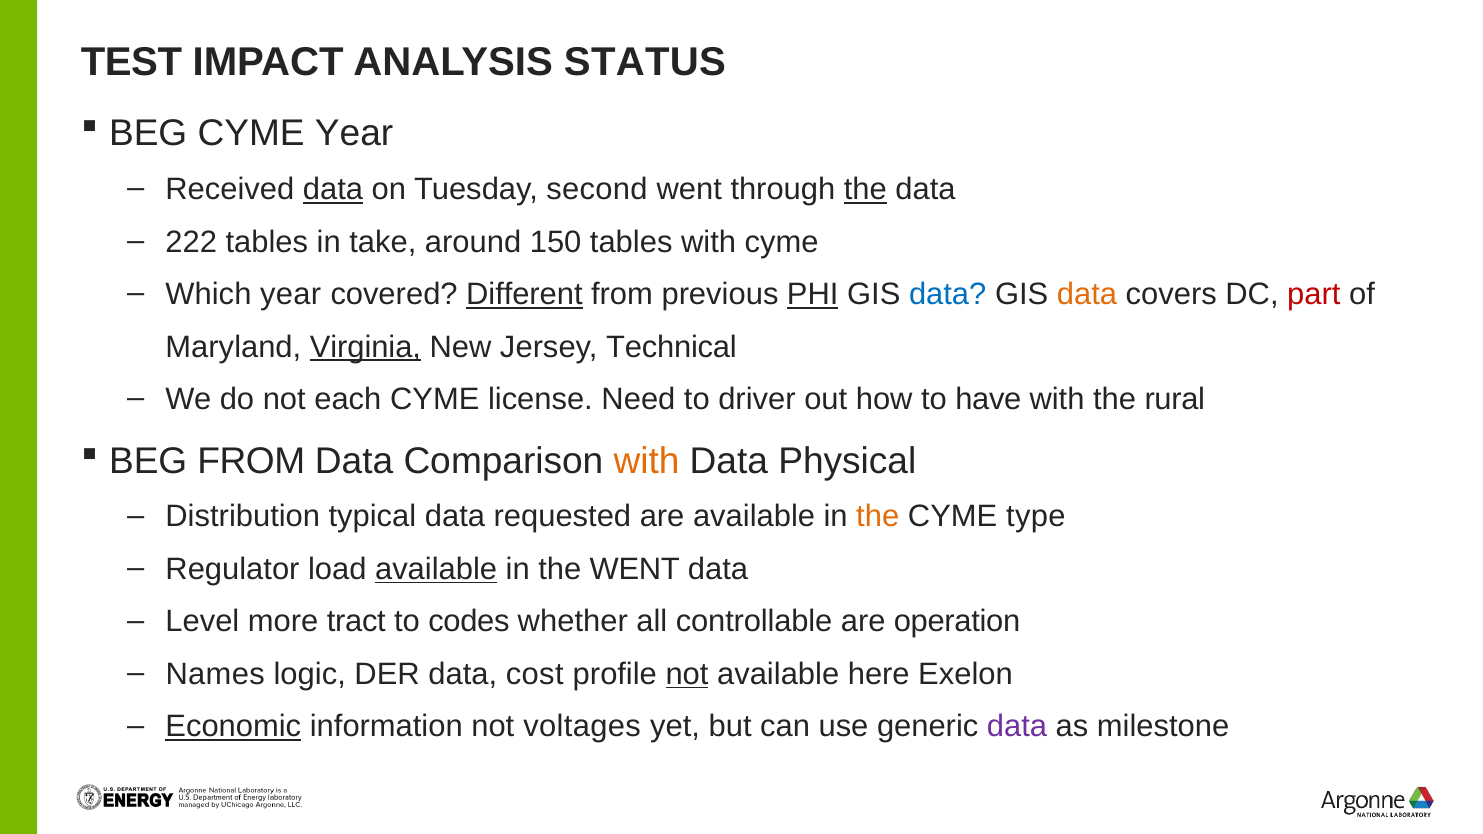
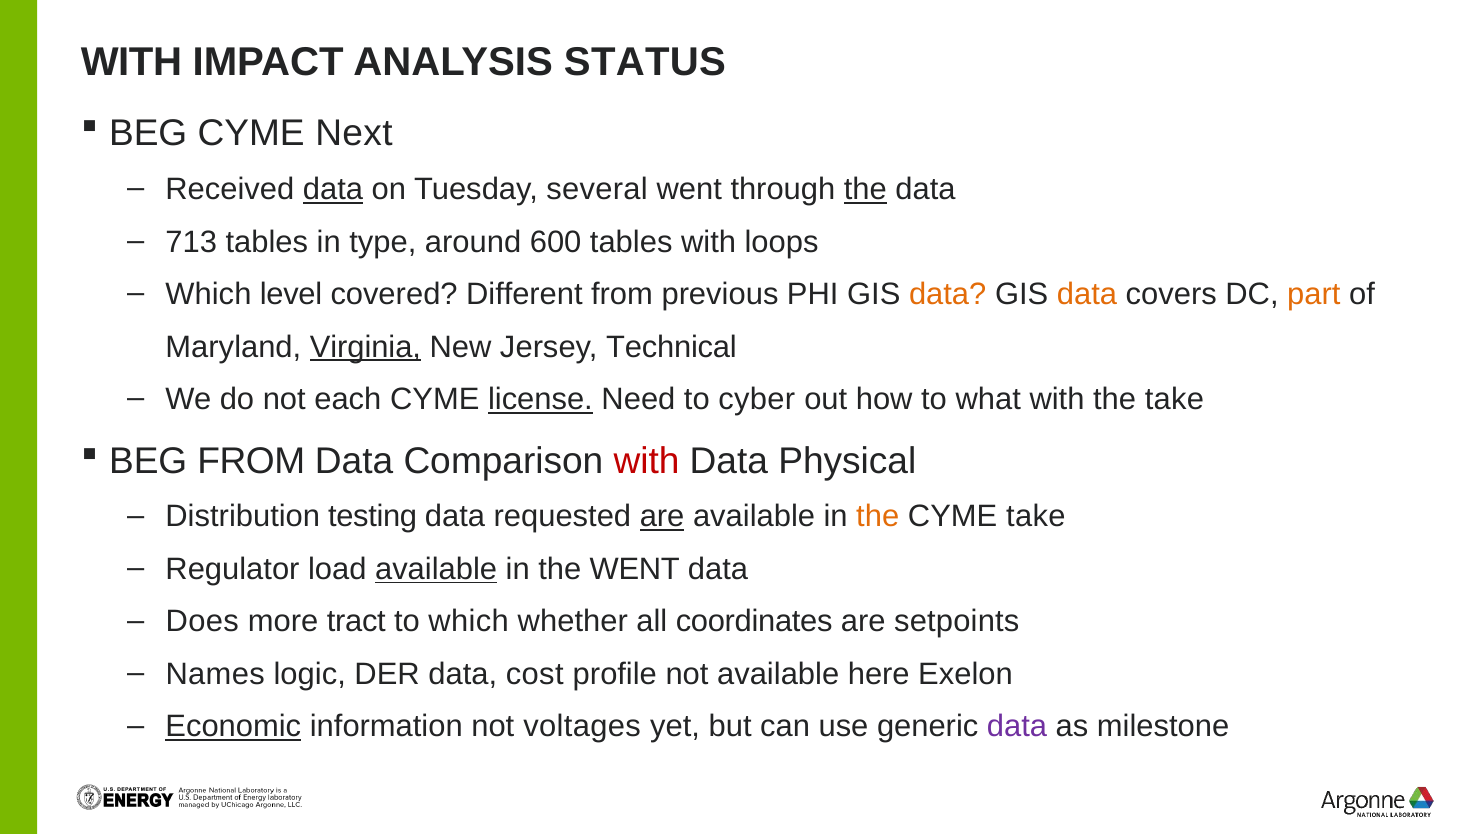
TEST at (131, 62): TEST -> WITH
CYME Year: Year -> Next
second: second -> several
222: 222 -> 713
take: take -> type
150: 150 -> 600
with cyme: cyme -> loops
Which year: year -> level
Different underline: present -> none
PHI underline: present -> none
data at (948, 294) colour: blue -> orange
part colour: red -> orange
license underline: none -> present
driver: driver -> cyber
have: have -> what
the rural: rural -> take
with at (647, 461) colour: orange -> red
typical: typical -> testing
are at (662, 517) underline: none -> present
CYME type: type -> take
Level: Level -> Does
to codes: codes -> which
controllable: controllable -> coordinates
operation: operation -> setpoints
not at (687, 674) underline: present -> none
